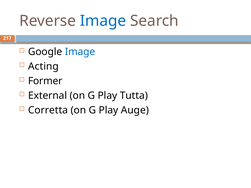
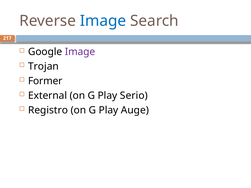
Image at (80, 52) colour: blue -> purple
Acting: Acting -> Trojan
Tutta: Tutta -> Serio
Corretta: Corretta -> Registro
